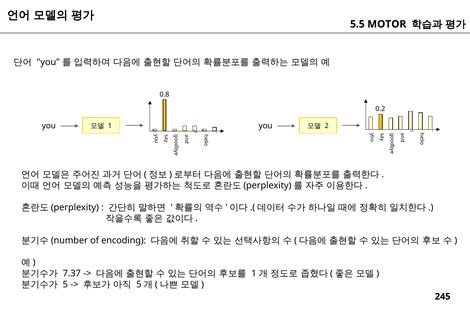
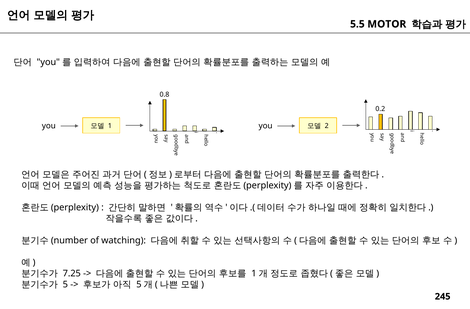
encoding: encoding -> watching
7.37: 7.37 -> 7.25
